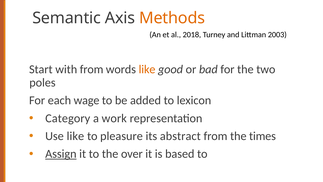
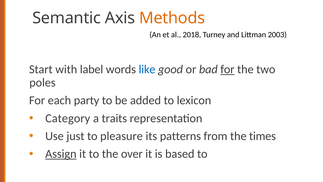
with from: from -> label
like at (147, 69) colour: orange -> blue
for at (227, 69) underline: none -> present
wage: wage -> party
work: work -> traits
Use like: like -> just
abstract: abstract -> patterns
